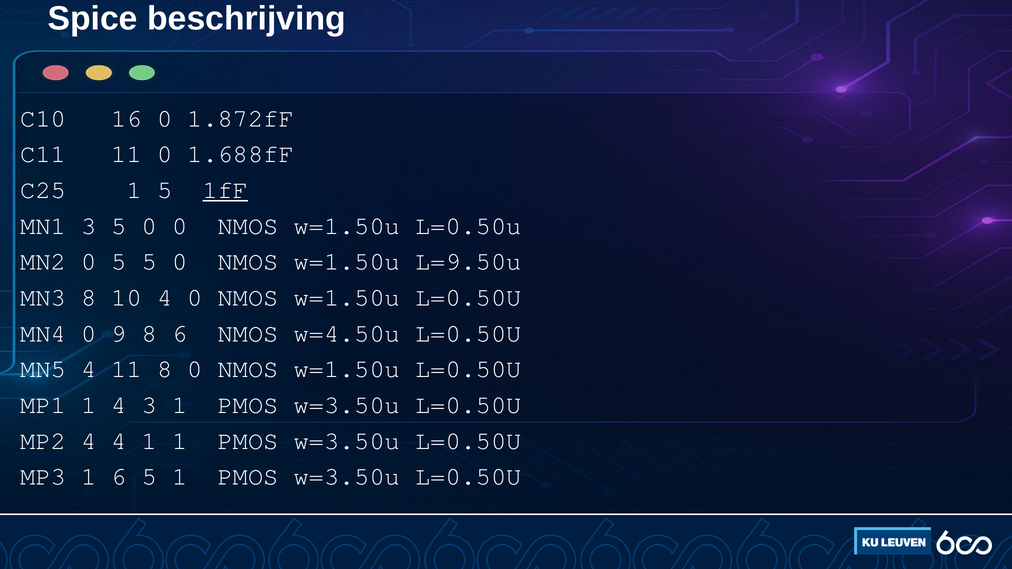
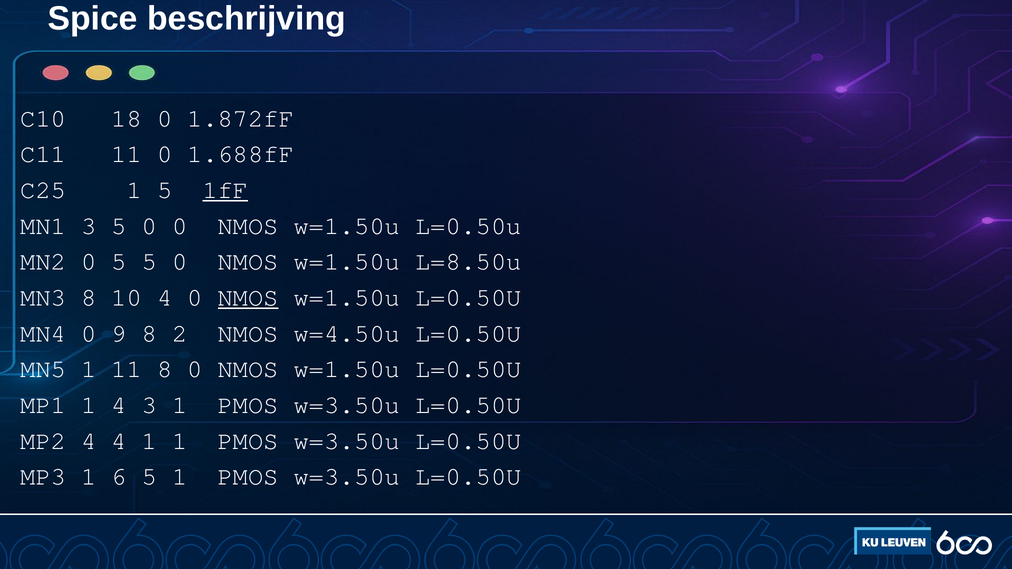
16: 16 -> 18
L=9.50u: L=9.50u -> L=8.50u
NMOS at (248, 298) underline: none -> present
8 6: 6 -> 2
MN5 4: 4 -> 1
